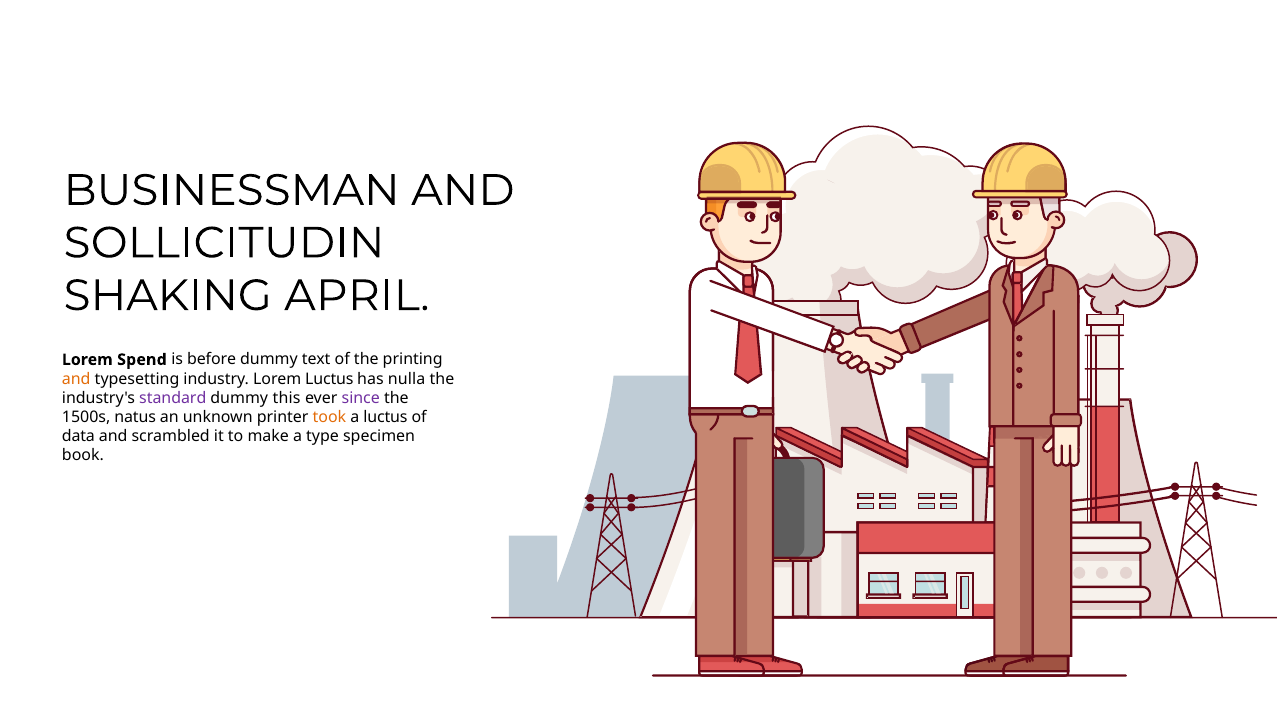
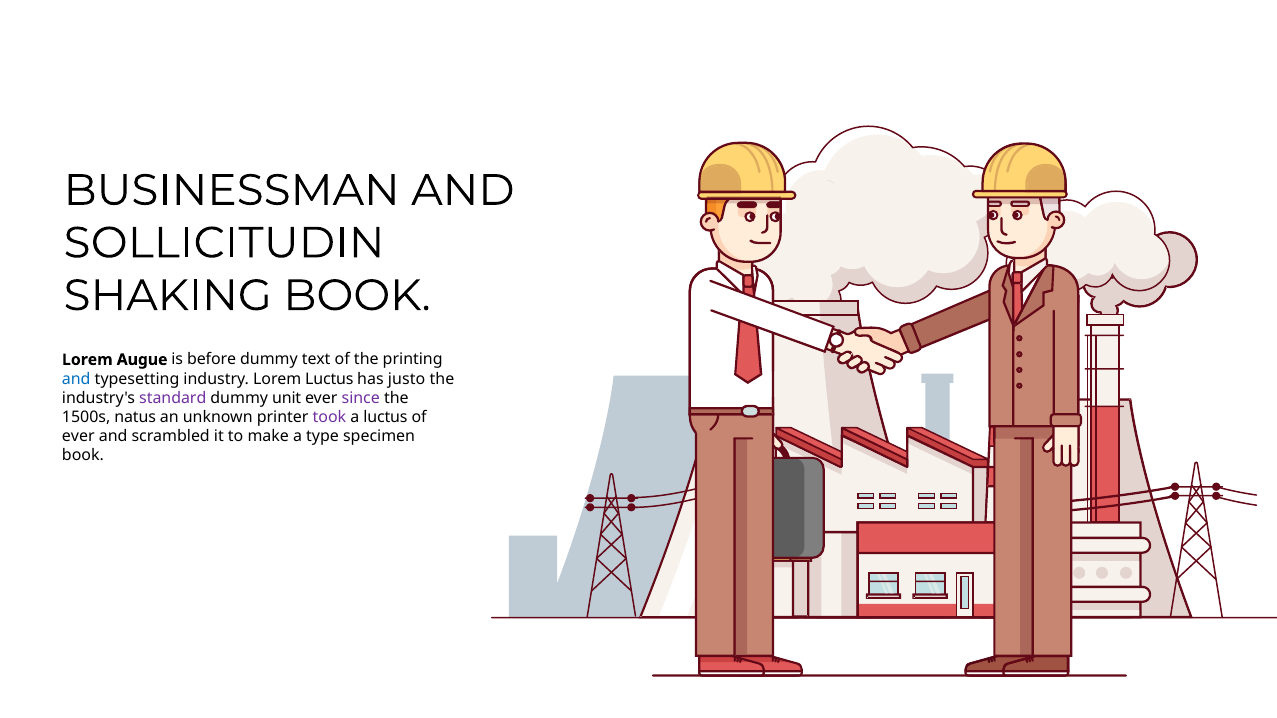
SHAKING APRIL: APRIL -> BOOK
Spend: Spend -> Augue
and at (76, 379) colour: orange -> blue
nulla: nulla -> justo
this: this -> unit
took colour: orange -> purple
data at (78, 436): data -> ever
